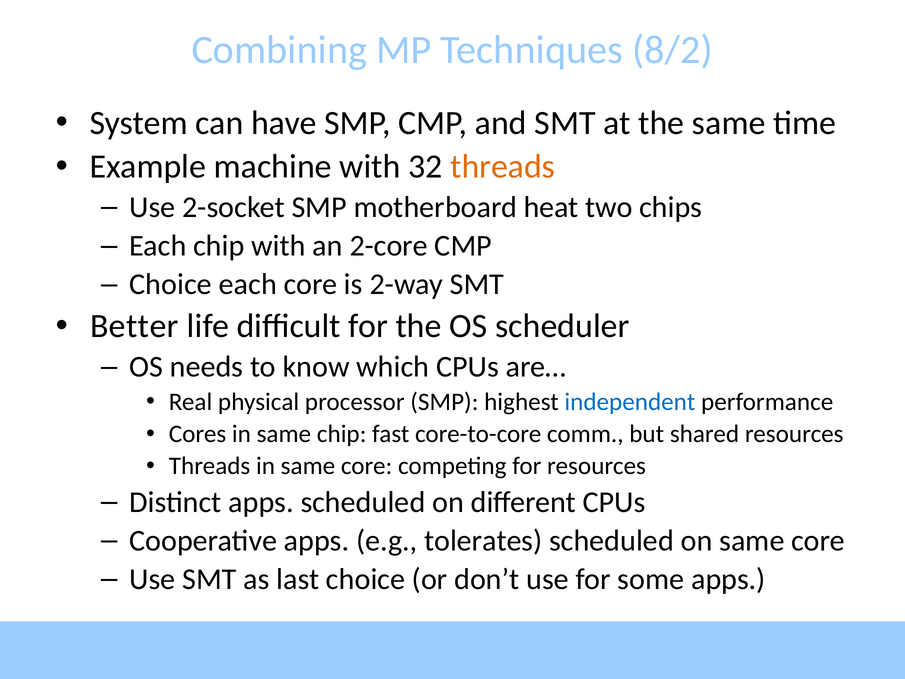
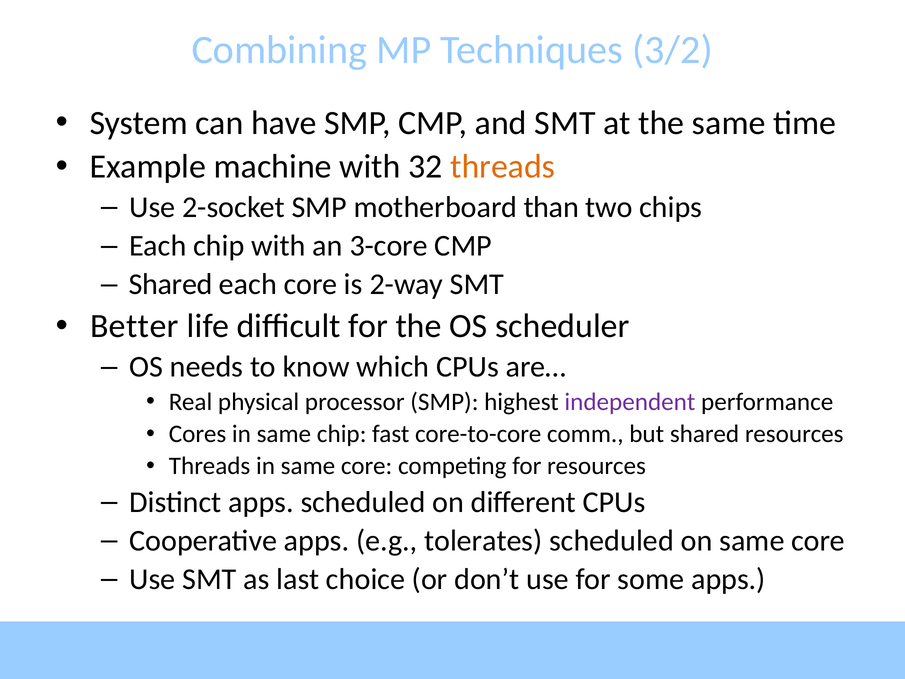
8/2: 8/2 -> 3/2
heat: heat -> than
2-core: 2-core -> 3-core
Choice at (171, 284): Choice -> Shared
independent colour: blue -> purple
